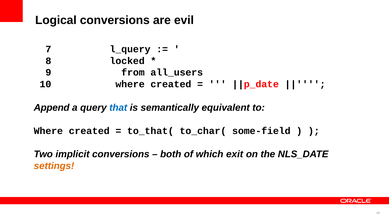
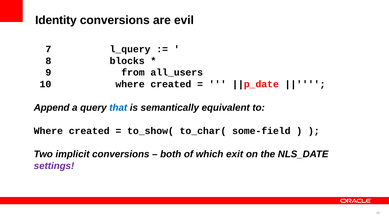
Logical: Logical -> Identity
locked: locked -> blocks
to_that(: to_that( -> to_show(
settings colour: orange -> purple
